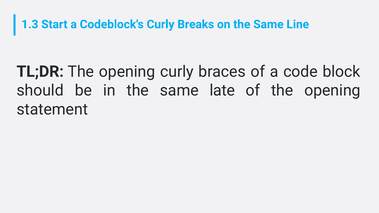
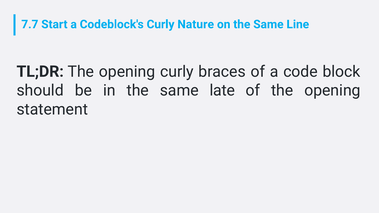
1.3: 1.3 -> 7.7
Breaks: Breaks -> Nature
